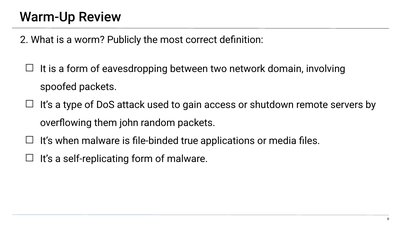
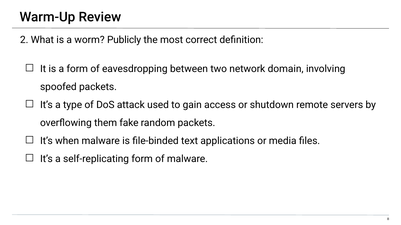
john: john -> fake
true: true -> text
